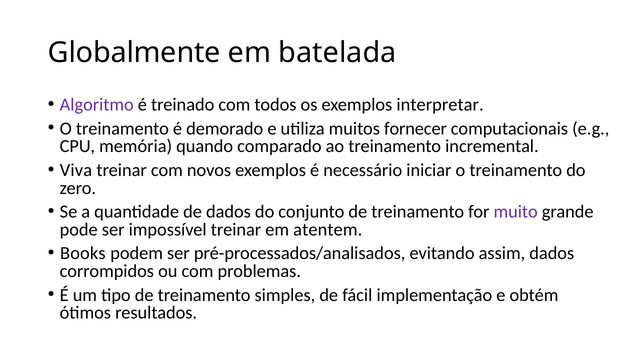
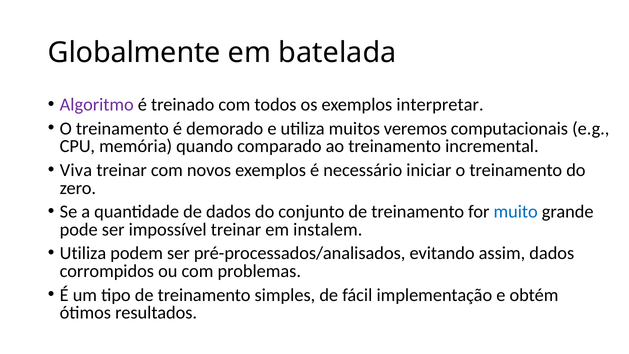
fornecer: fornecer -> veremos
muito colour: purple -> blue
atentem: atentem -> instalem
Books at (83, 253): Books -> Utiliza
